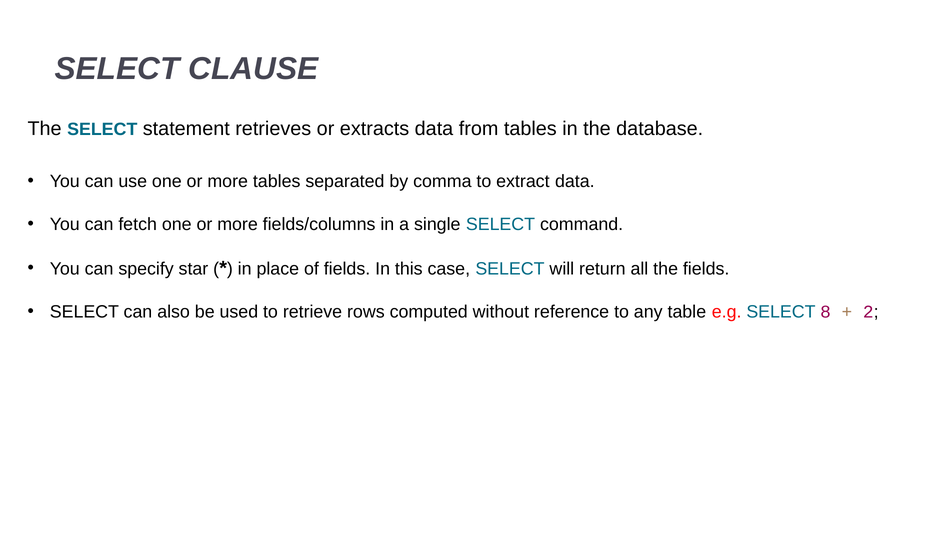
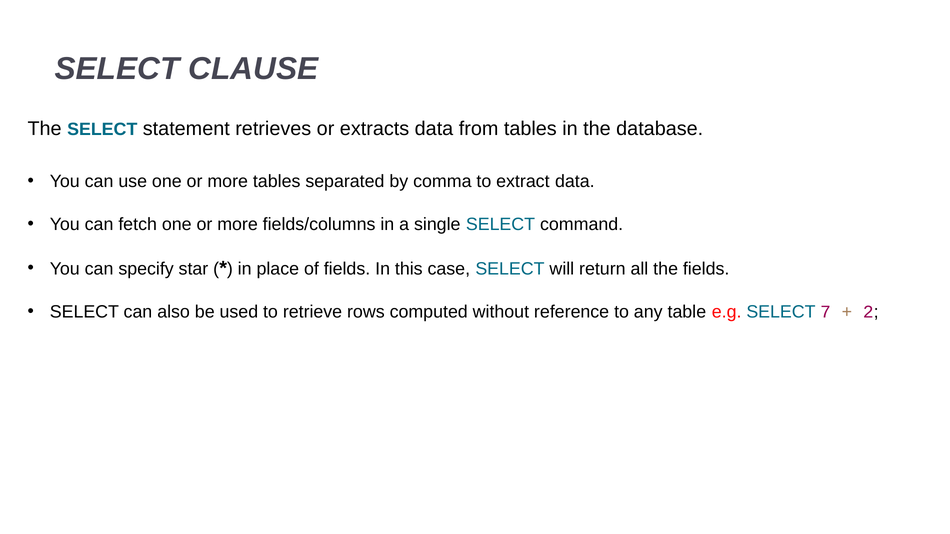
8: 8 -> 7
